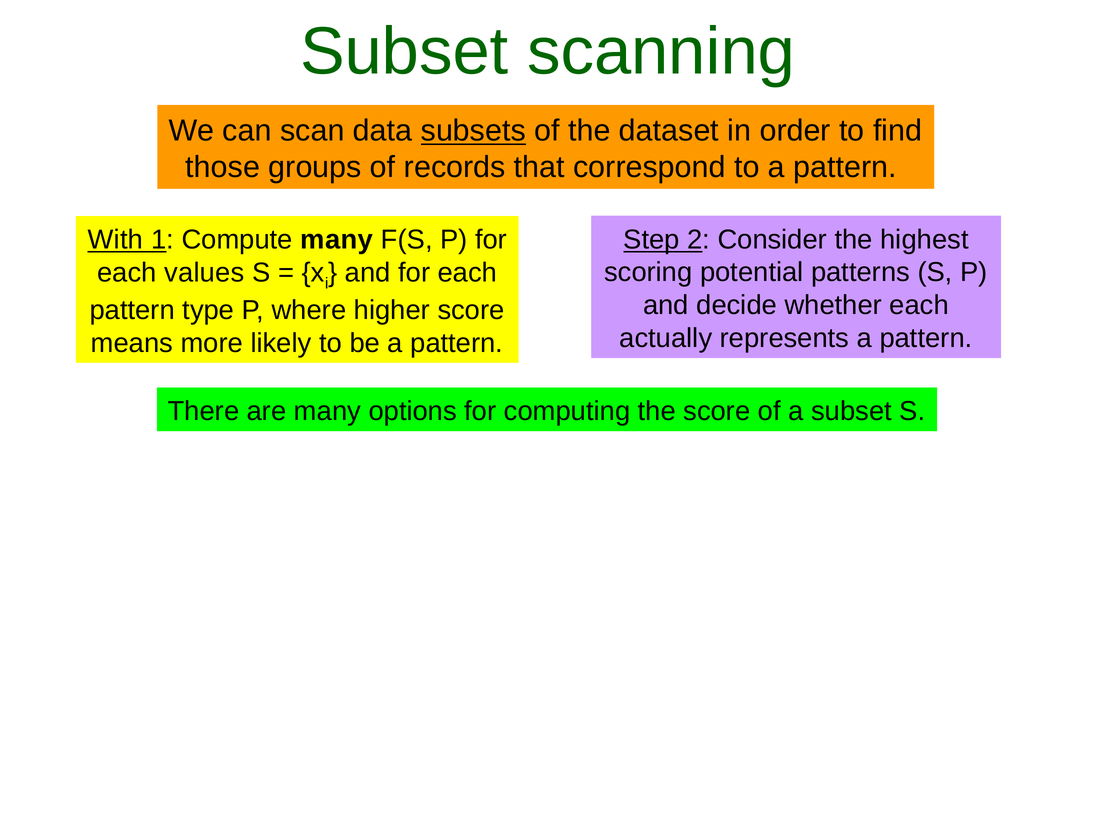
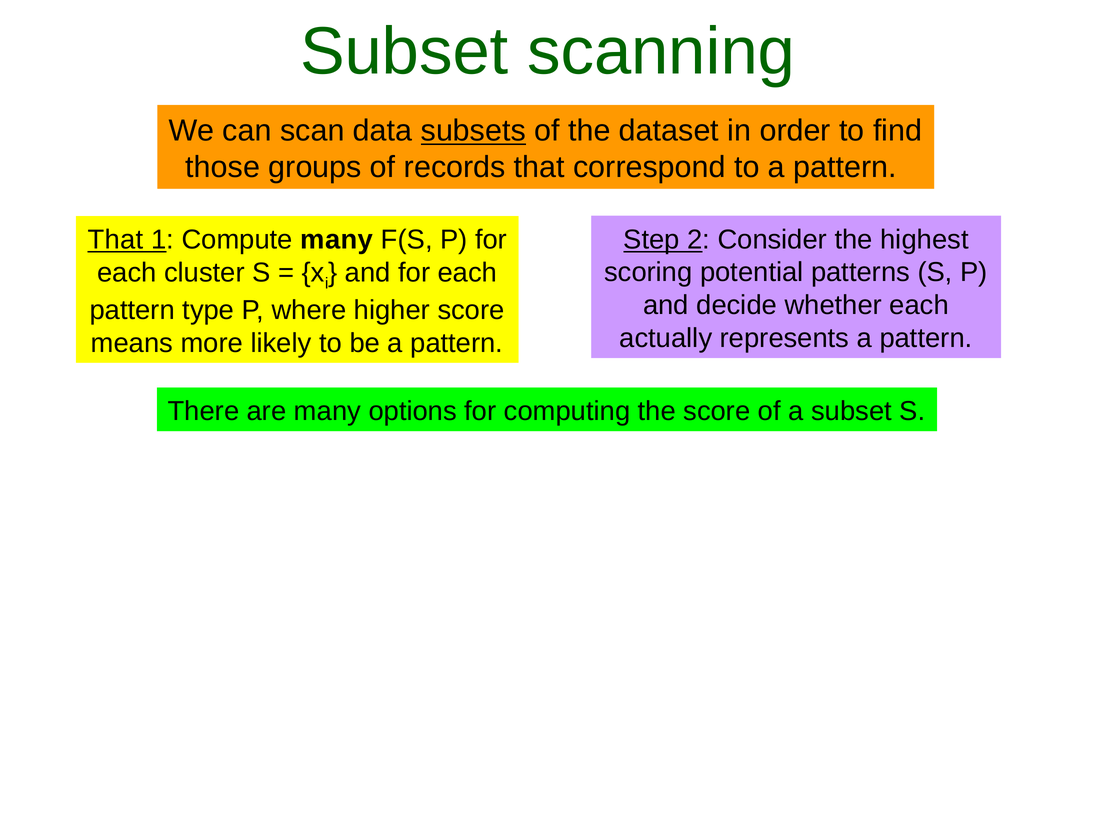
With at (115, 240): With -> That
values: values -> cluster
